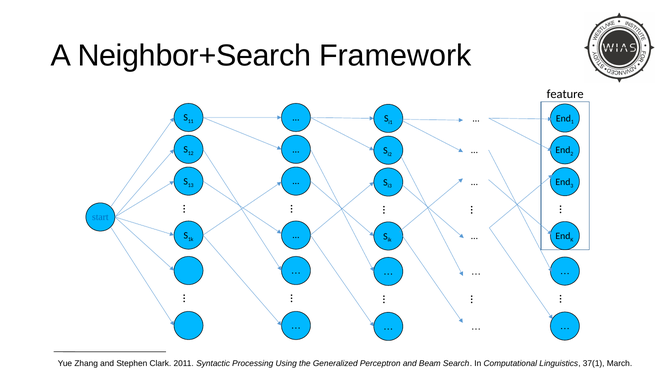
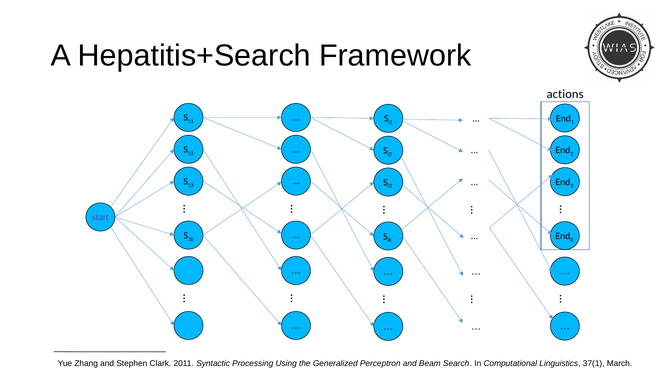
Neighbor+Search: Neighbor+Search -> Hepatitis+Search
feature: feature -> actions
start colour: blue -> purple
